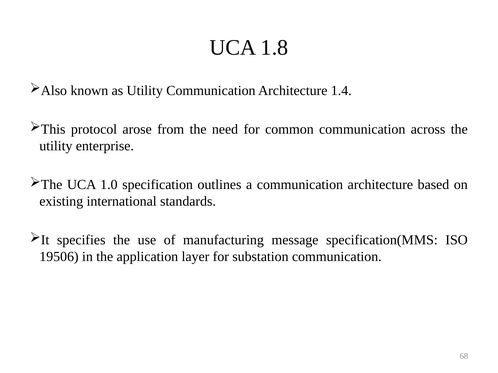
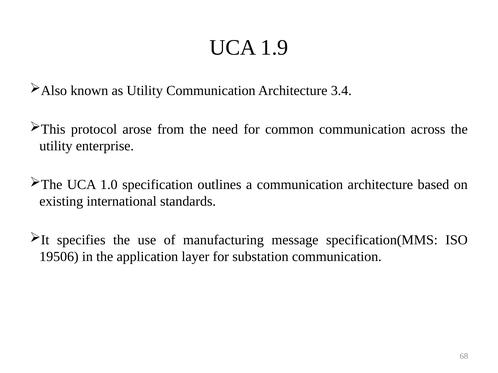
1.8: 1.8 -> 1.9
1.4: 1.4 -> 3.4
